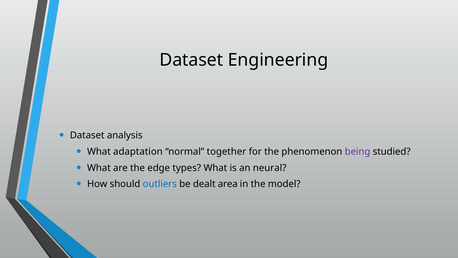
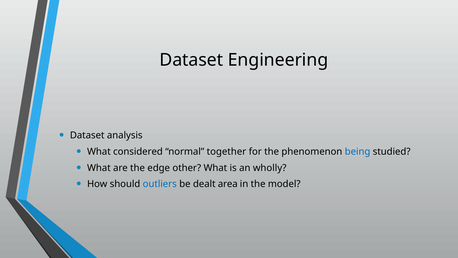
adaptation: adaptation -> considered
being colour: purple -> blue
types: types -> other
neural: neural -> wholly
